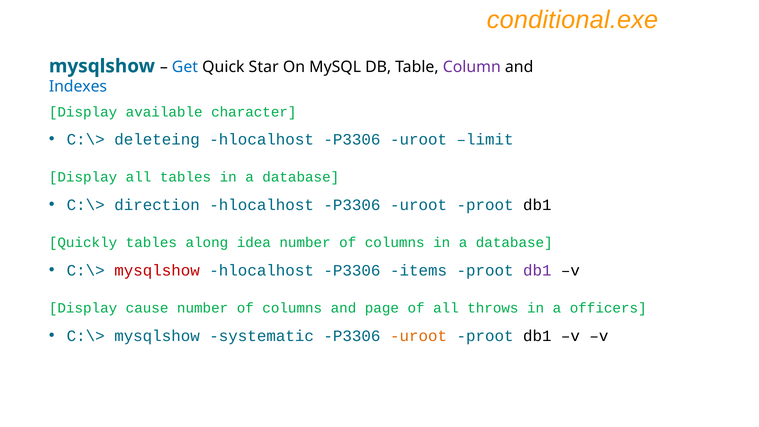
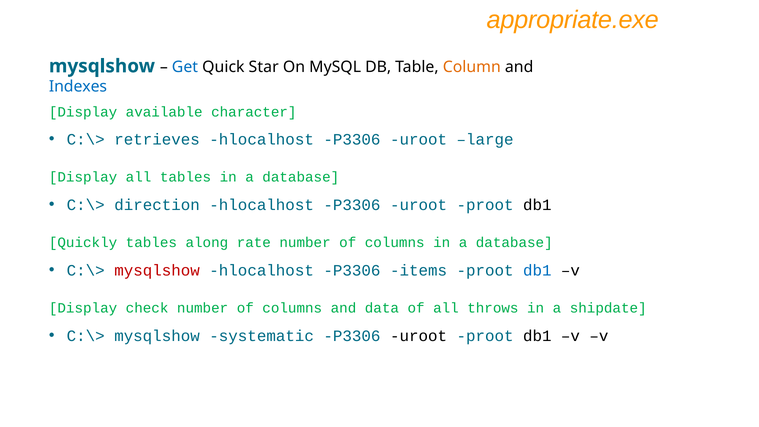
conditional.exe: conditional.exe -> appropriate.exe
Column colour: purple -> orange
deleteing: deleteing -> retrieves
limit: limit -> large
idea: idea -> rate
db1 at (537, 270) colour: purple -> blue
cause: cause -> check
page: page -> data
officers: officers -> shipdate
uroot at (419, 336) colour: orange -> black
